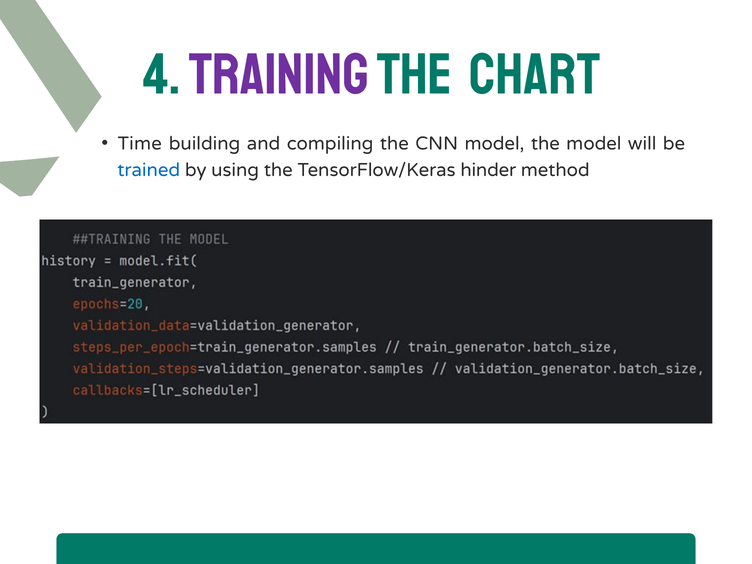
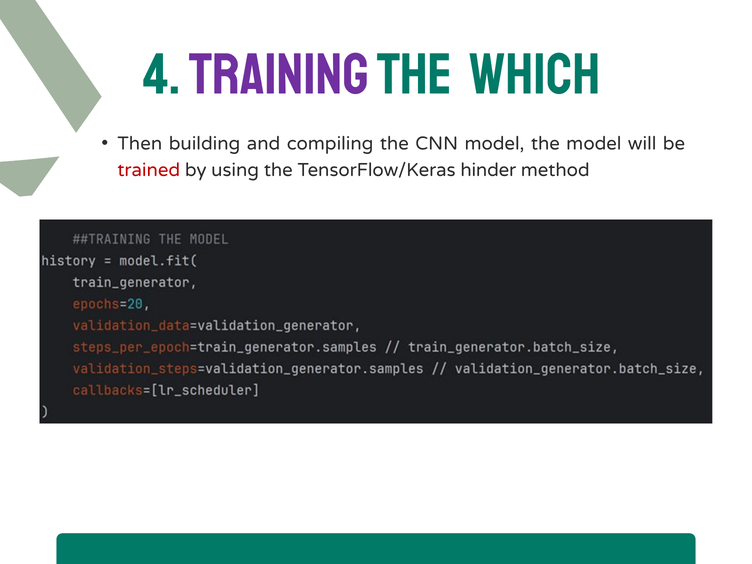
CHART: CHART -> WHICH
Time: Time -> Then
trained colour: blue -> red
